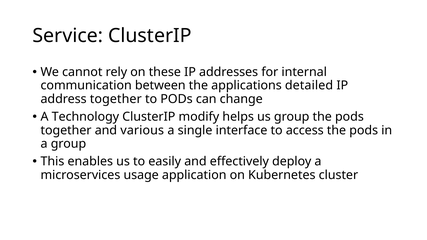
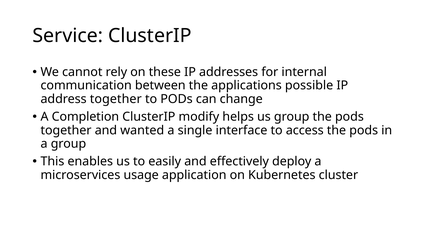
detailed: detailed -> possible
Technology: Technology -> Completion
various: various -> wanted
